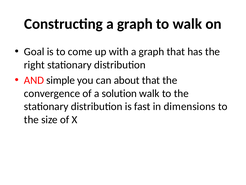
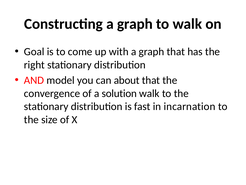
simple: simple -> model
dimensions: dimensions -> incarnation
